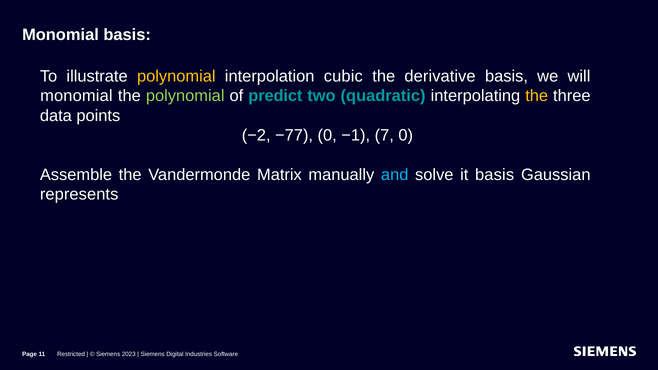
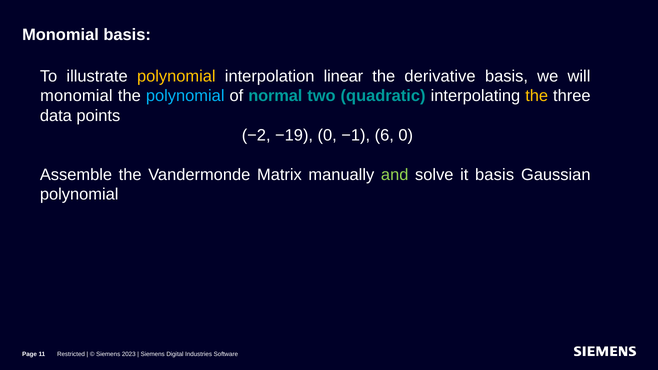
cubic: cubic -> linear
polynomial at (185, 96) colour: light green -> light blue
predict: predict -> normal
−77: −77 -> −19
7: 7 -> 6
and colour: light blue -> light green
represents at (79, 195): represents -> polynomial
